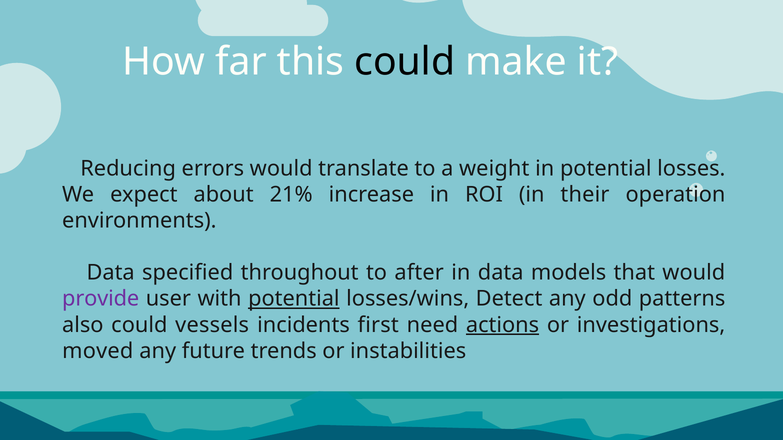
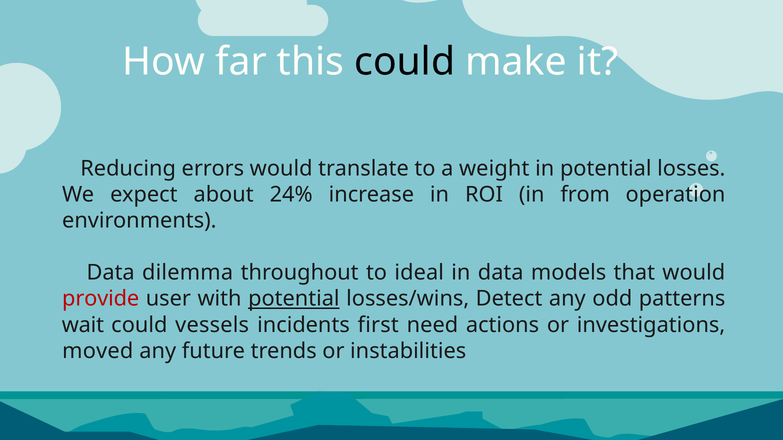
21%: 21% -> 24%
their: their -> from
specified: specified -> dilemma
after: after -> ideal
provide colour: purple -> red
also: also -> wait
actions underline: present -> none
